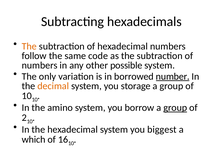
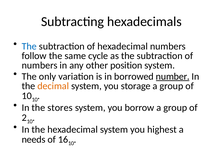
The at (29, 46) colour: orange -> blue
code: code -> cycle
possible: possible -> position
amino: amino -> stores
group at (175, 108) underline: present -> none
biggest: biggest -> highest
which: which -> needs
